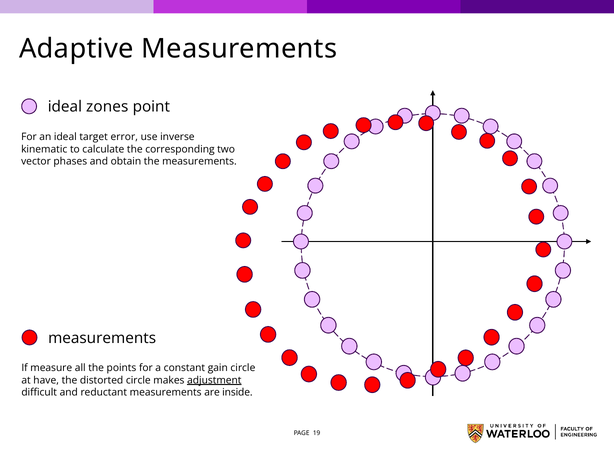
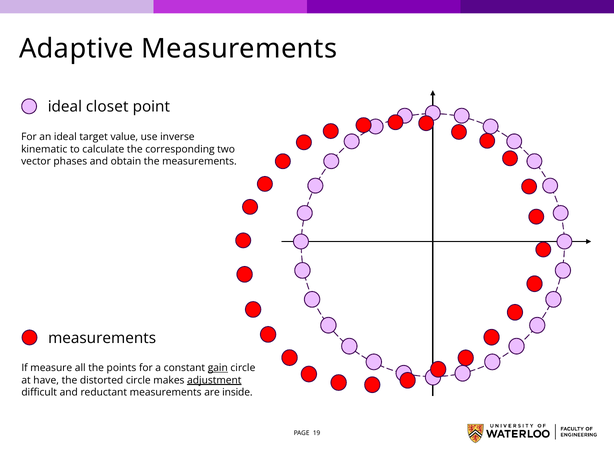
zones: zones -> closet
error: error -> value
gain underline: none -> present
